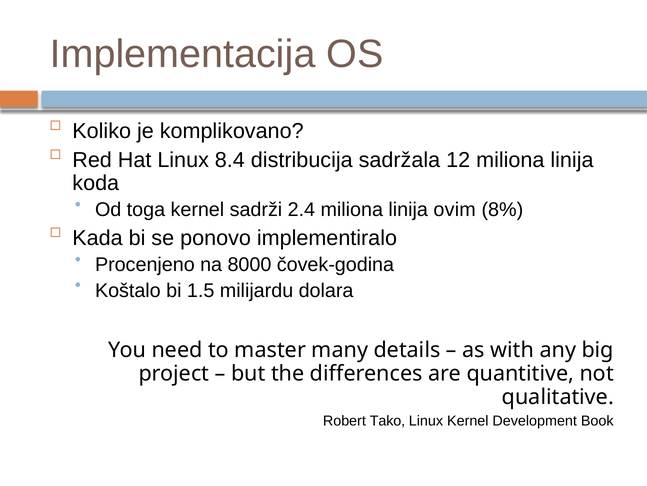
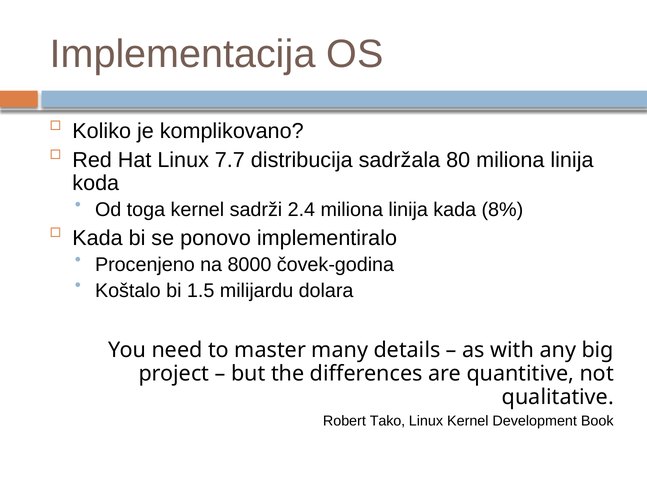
8.4: 8.4 -> 7.7
12: 12 -> 80
linija ovim: ovim -> kada
